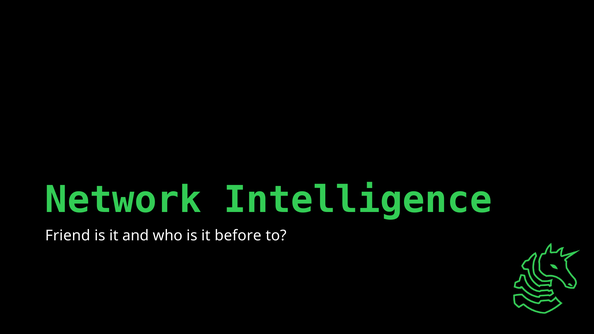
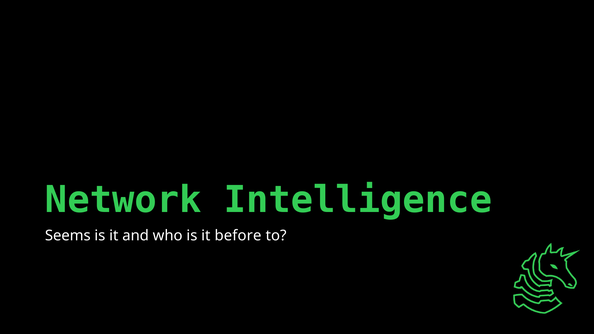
Friend: Friend -> Seems
